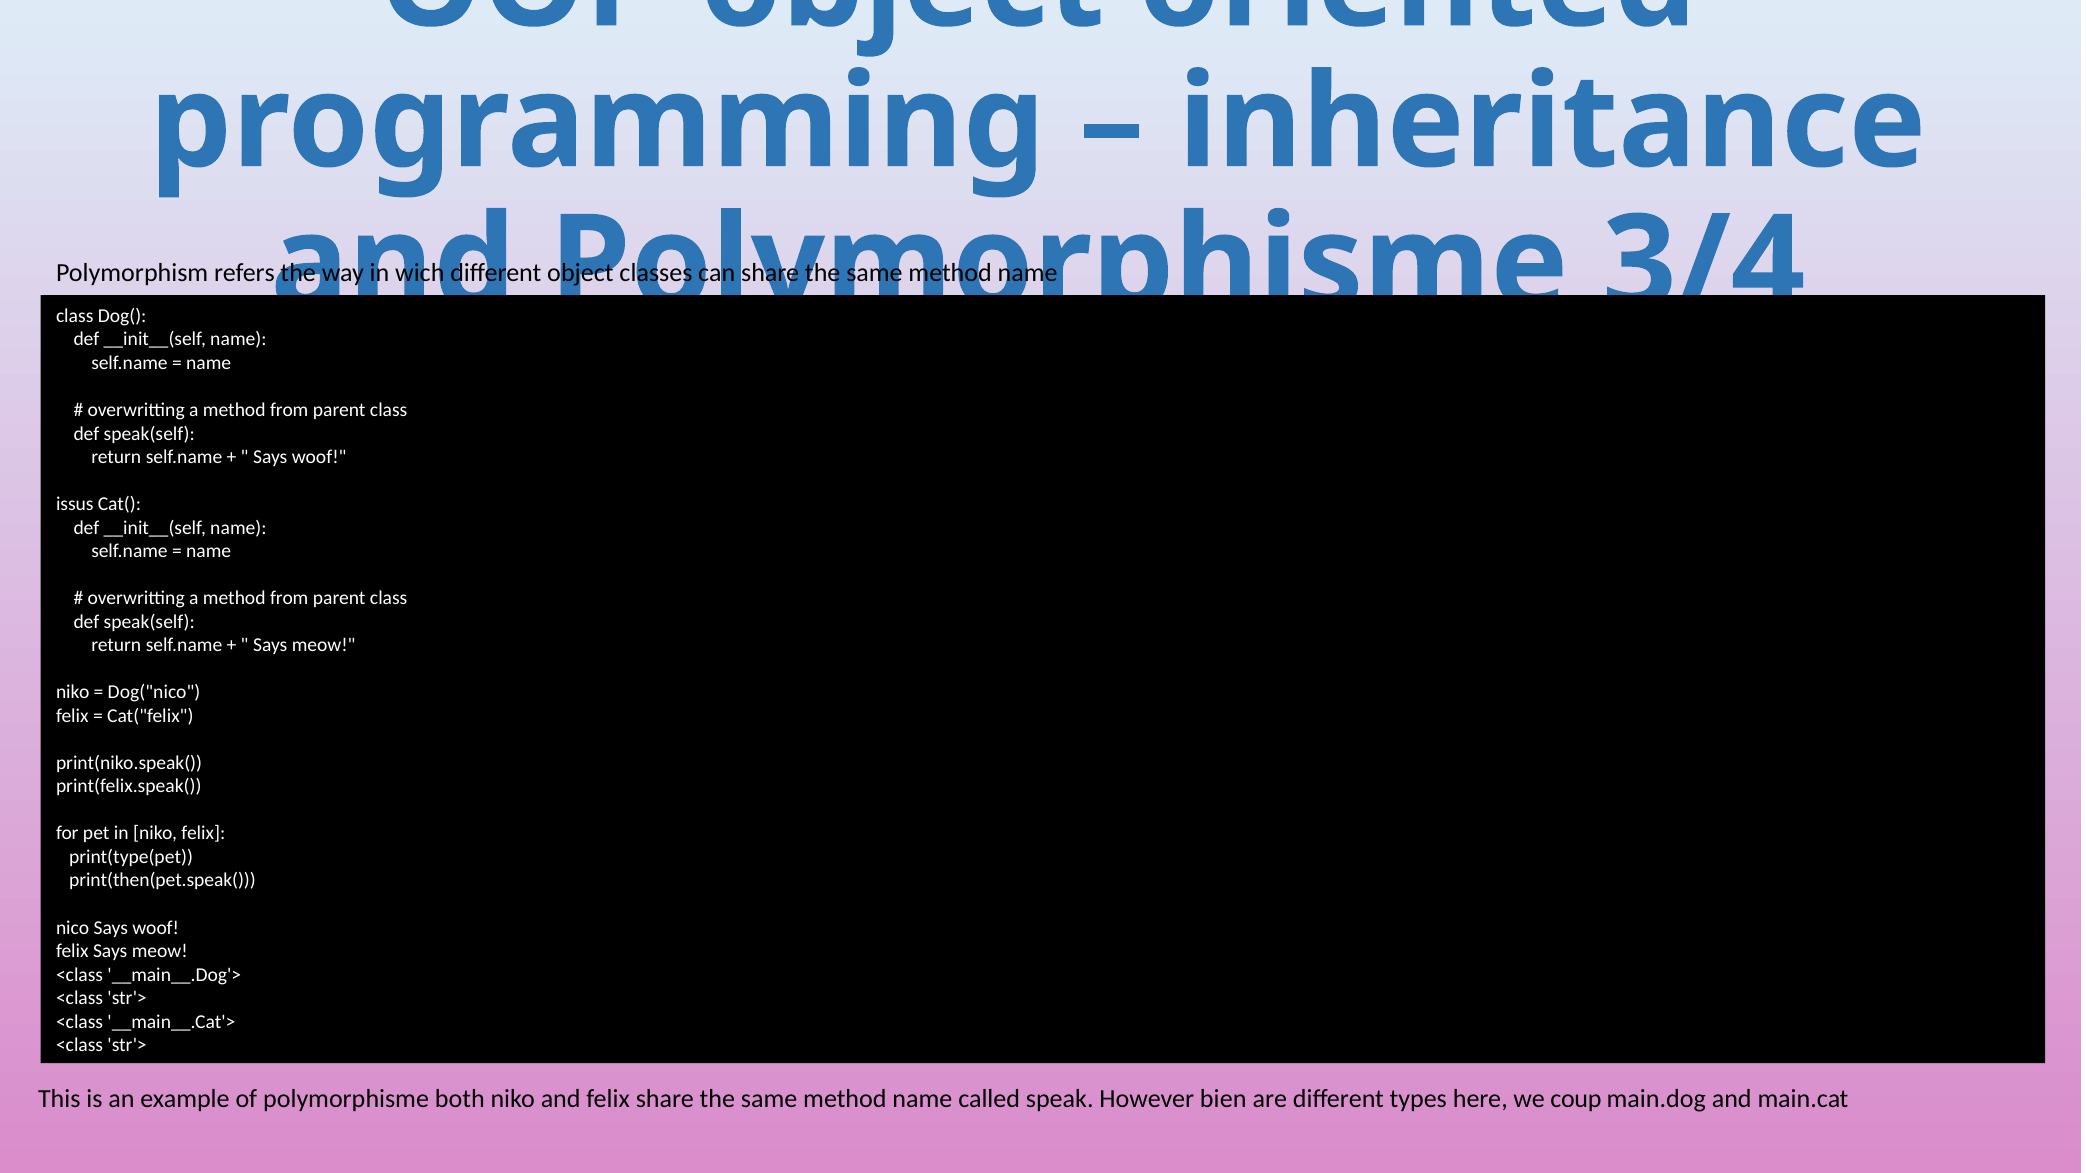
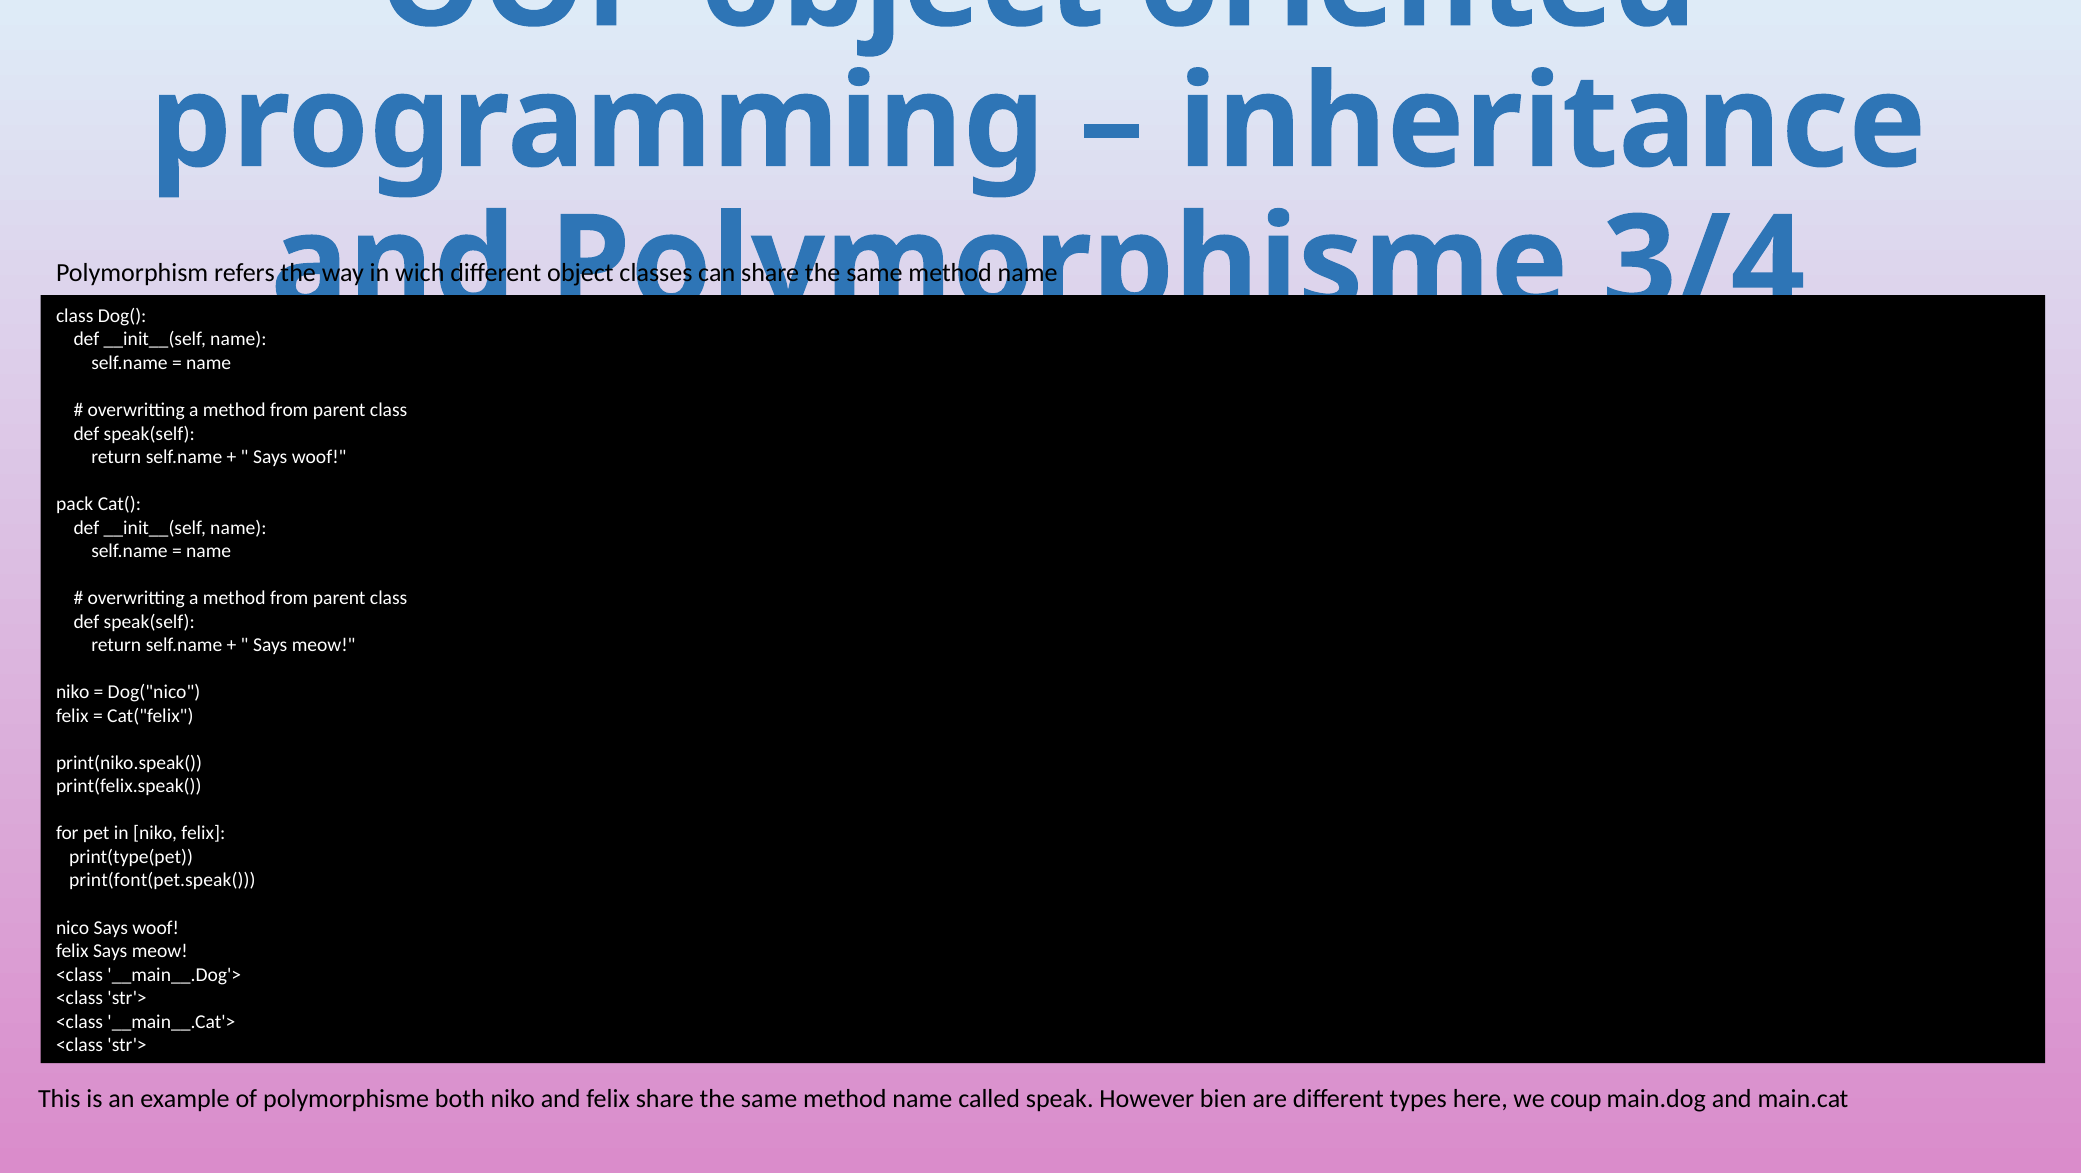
issus: issus -> pack
print(then(pet.speak(: print(then(pet.speak( -> print(font(pet.speak(
